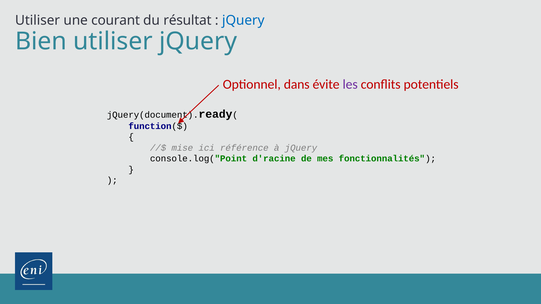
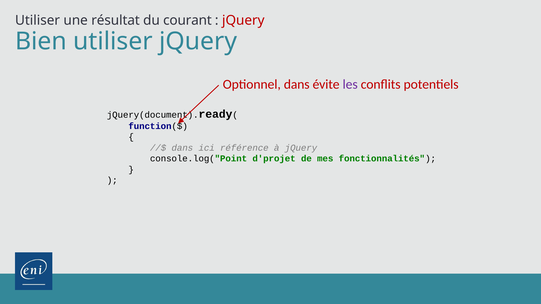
courant: courant -> résultat
résultat: résultat -> courant
jQuery at (243, 20) colour: blue -> red
mise at (182, 148): mise -> dans
d'racine: d'racine -> d'projet
